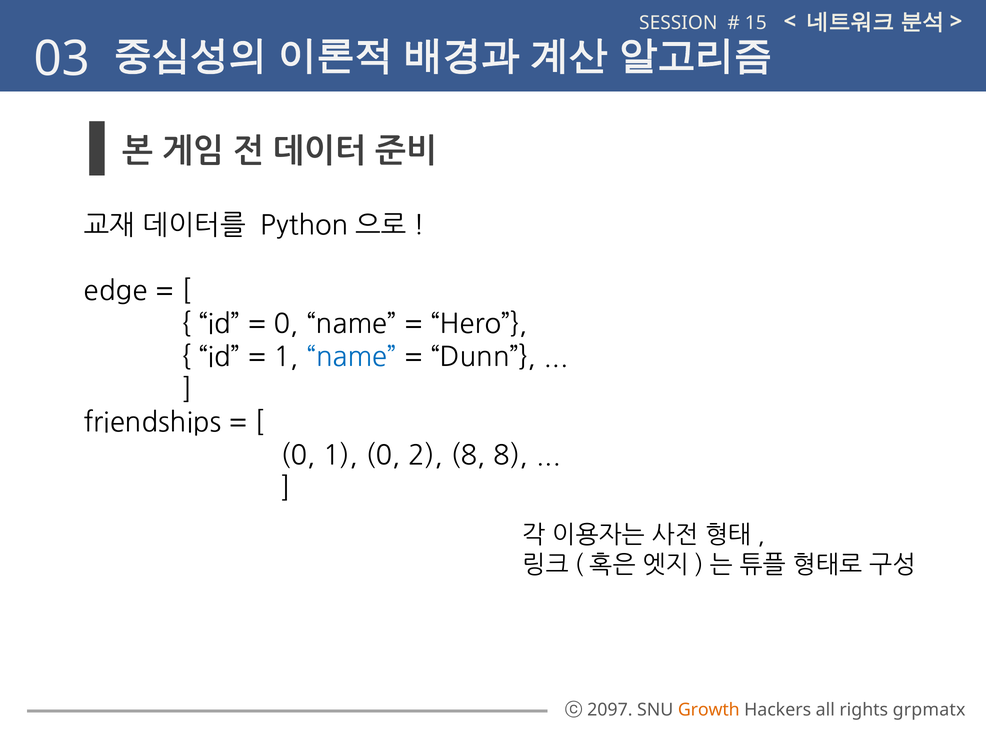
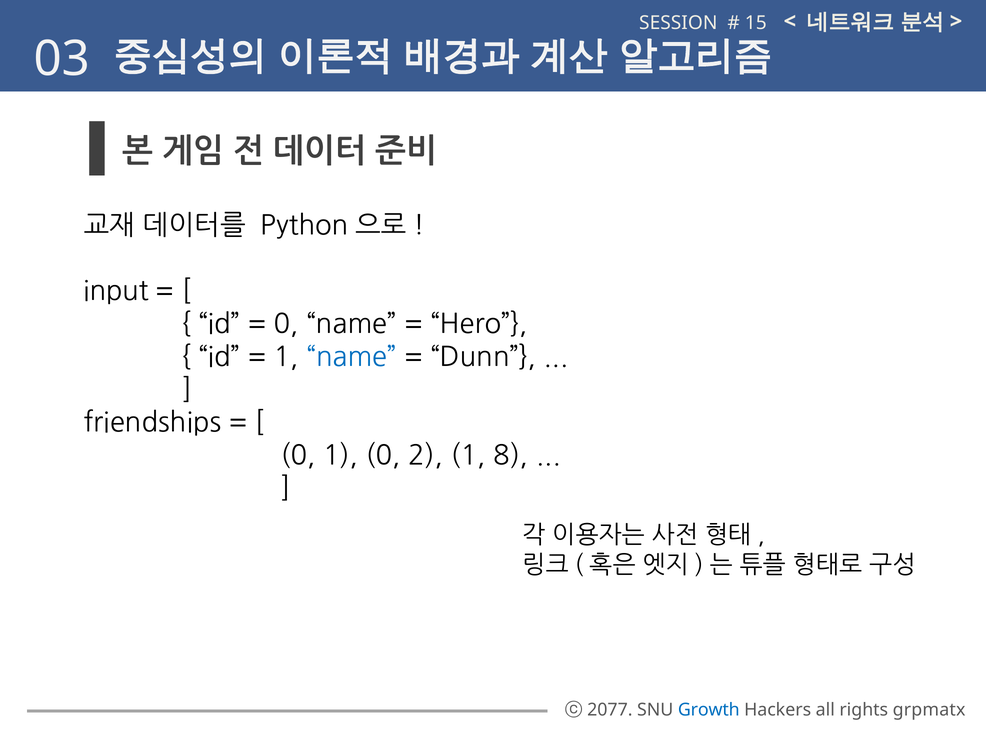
edge: edge -> input
2 8: 8 -> 1
2097: 2097 -> 2077
Growth colour: orange -> blue
